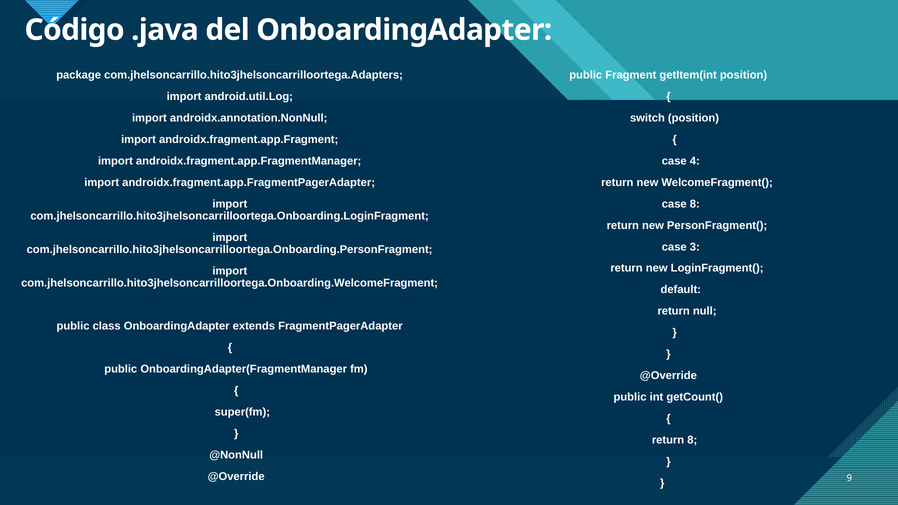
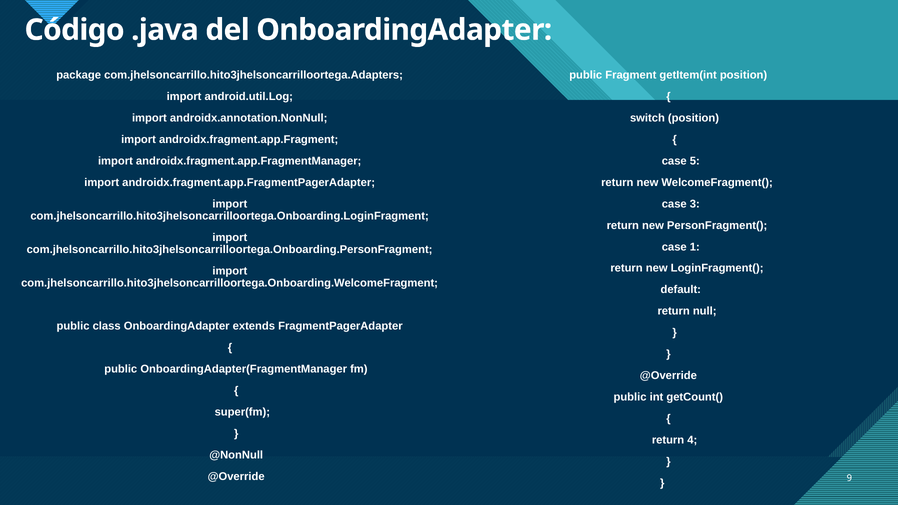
4: 4 -> 5
case 8: 8 -> 3
3: 3 -> 1
return 8: 8 -> 4
